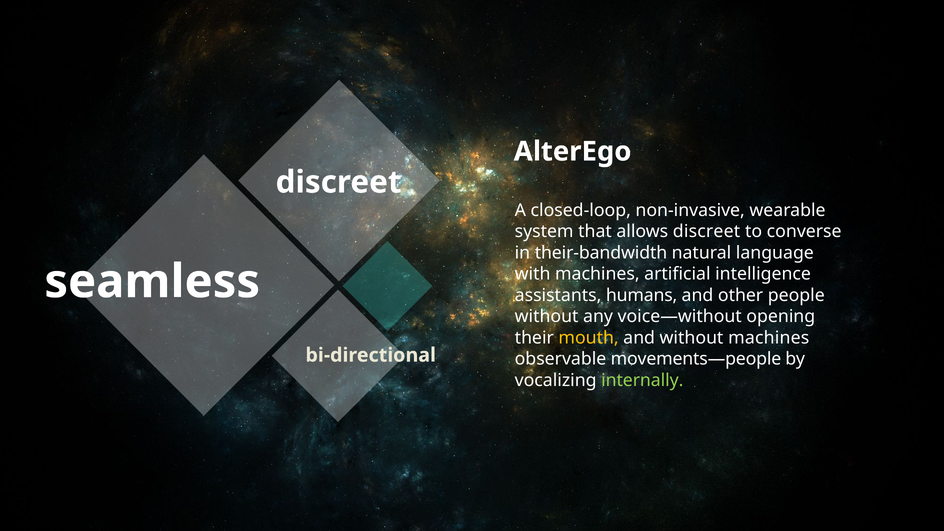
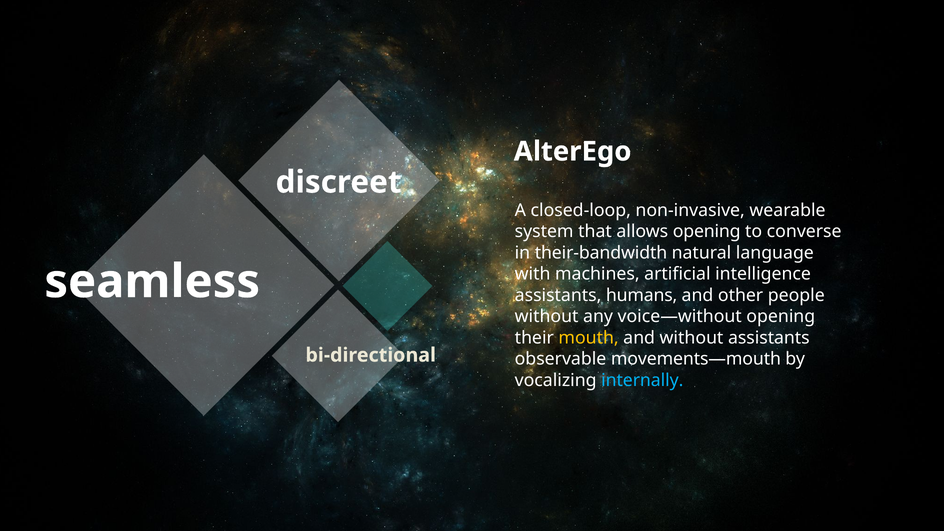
allows discreet: discreet -> opening
without machines: machines -> assistants
movements—people: movements—people -> movements—mouth
internally colour: light green -> light blue
